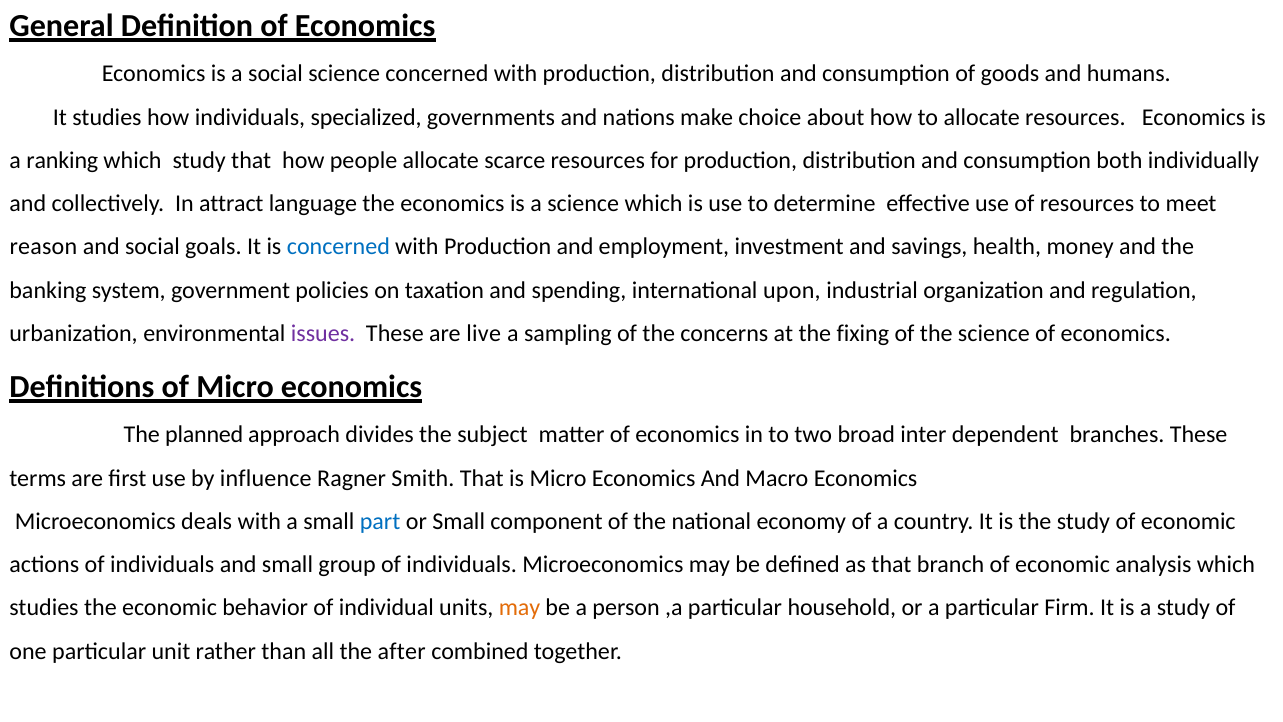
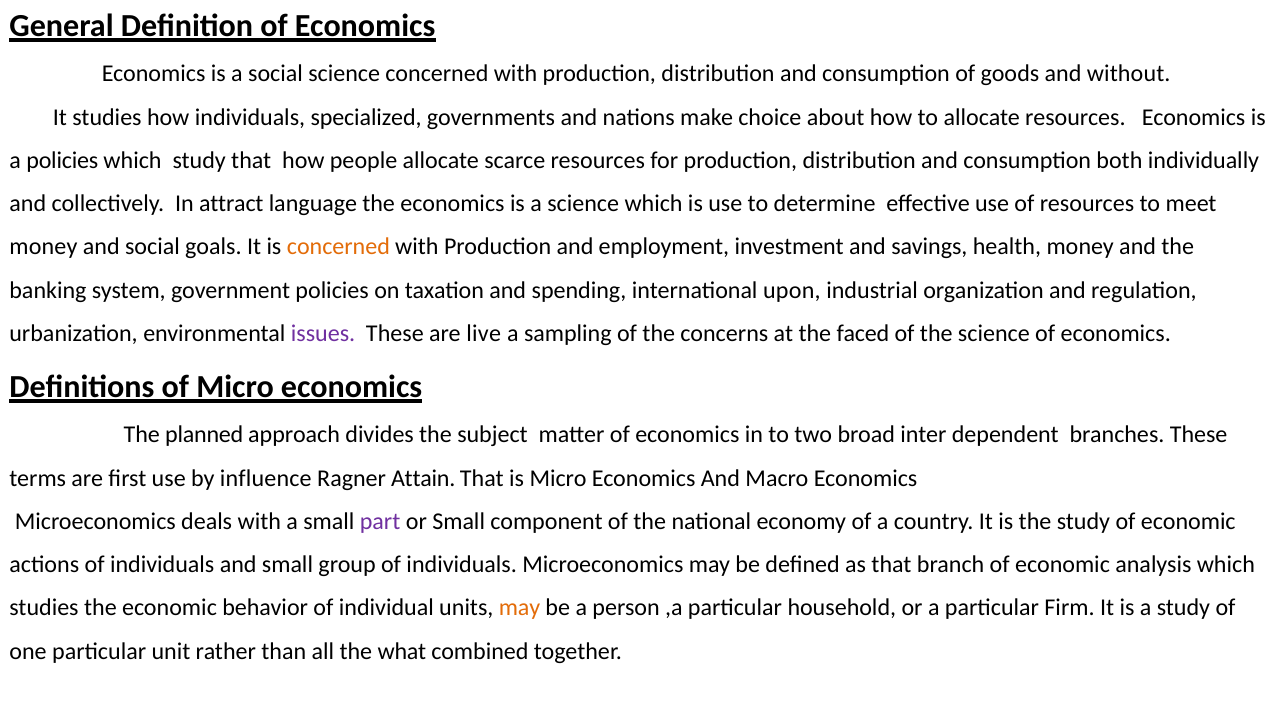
humans: humans -> without
a ranking: ranking -> policies
reason at (43, 247): reason -> money
concerned at (338, 247) colour: blue -> orange
fixing: fixing -> faced
Smith: Smith -> Attain
part colour: blue -> purple
after: after -> what
